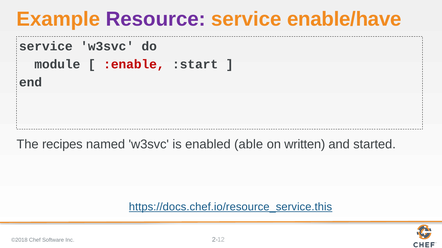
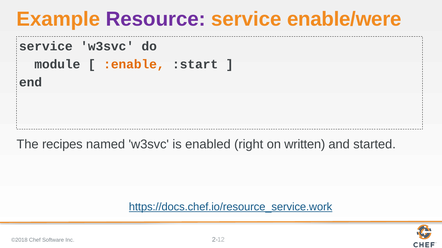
enable/have: enable/have -> enable/were
:enable colour: red -> orange
able: able -> right
https://docs.chef.io/resource_service.this: https://docs.chef.io/resource_service.this -> https://docs.chef.io/resource_service.work
